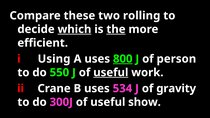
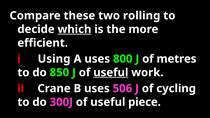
the underline: present -> none
800 underline: present -> none
person: person -> metres
550: 550 -> 850
534: 534 -> 506
gravity: gravity -> cycling
show: show -> piece
